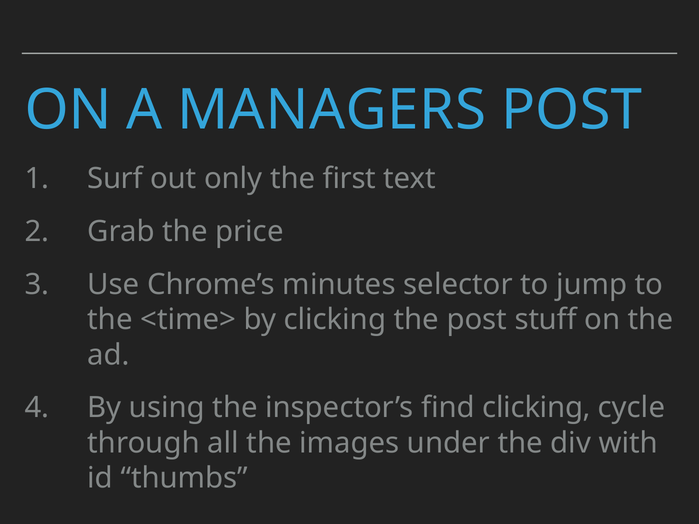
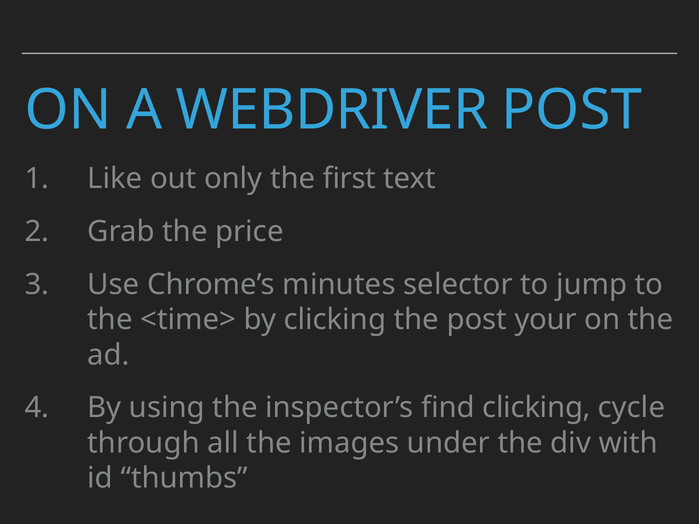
MANAGERS: MANAGERS -> WEBDRIVER
Surf: Surf -> Like
stuff: stuff -> your
